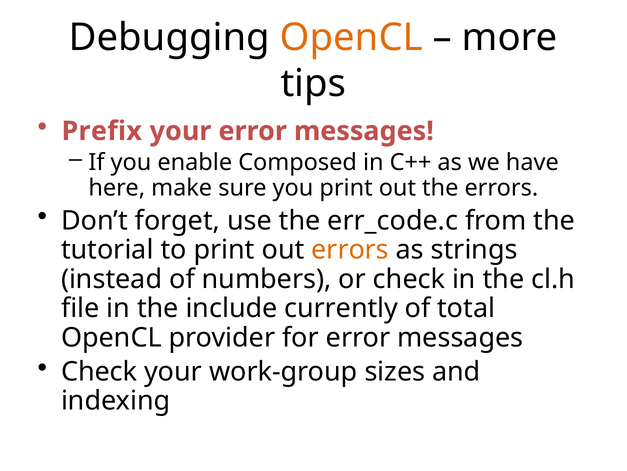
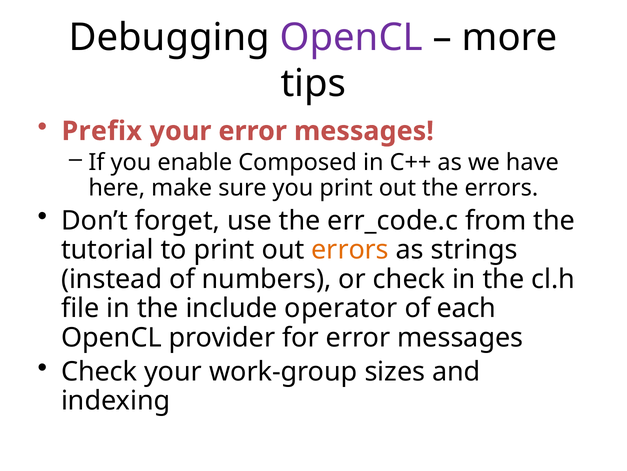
OpenCL at (351, 38) colour: orange -> purple
currently: currently -> operator
total: total -> each
